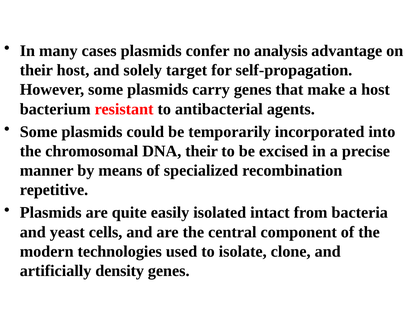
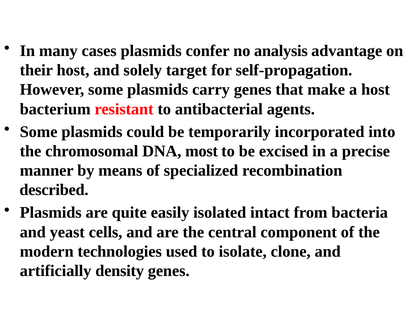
DNA their: their -> most
repetitive: repetitive -> described
